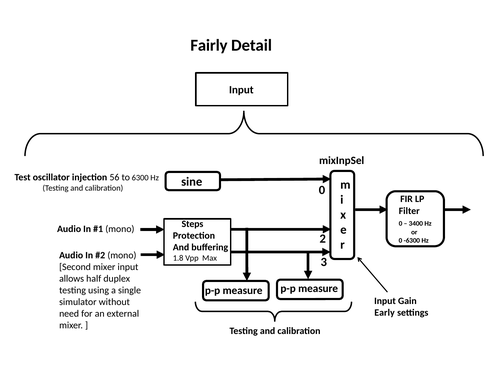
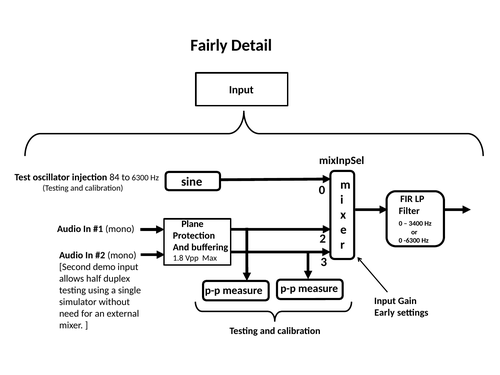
56: 56 -> 84
Steps: Steps -> Plane
Second mixer: mixer -> demo
